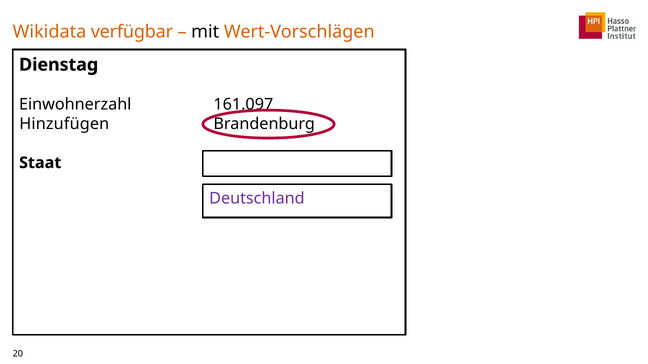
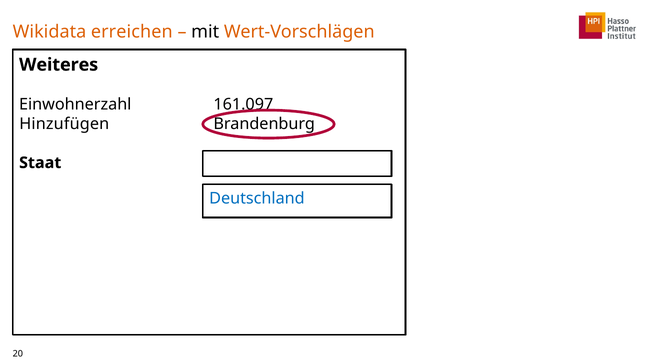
verfügbar: verfügbar -> erreichen
Dienstag: Dienstag -> Weiteres
Deutschland colour: purple -> blue
